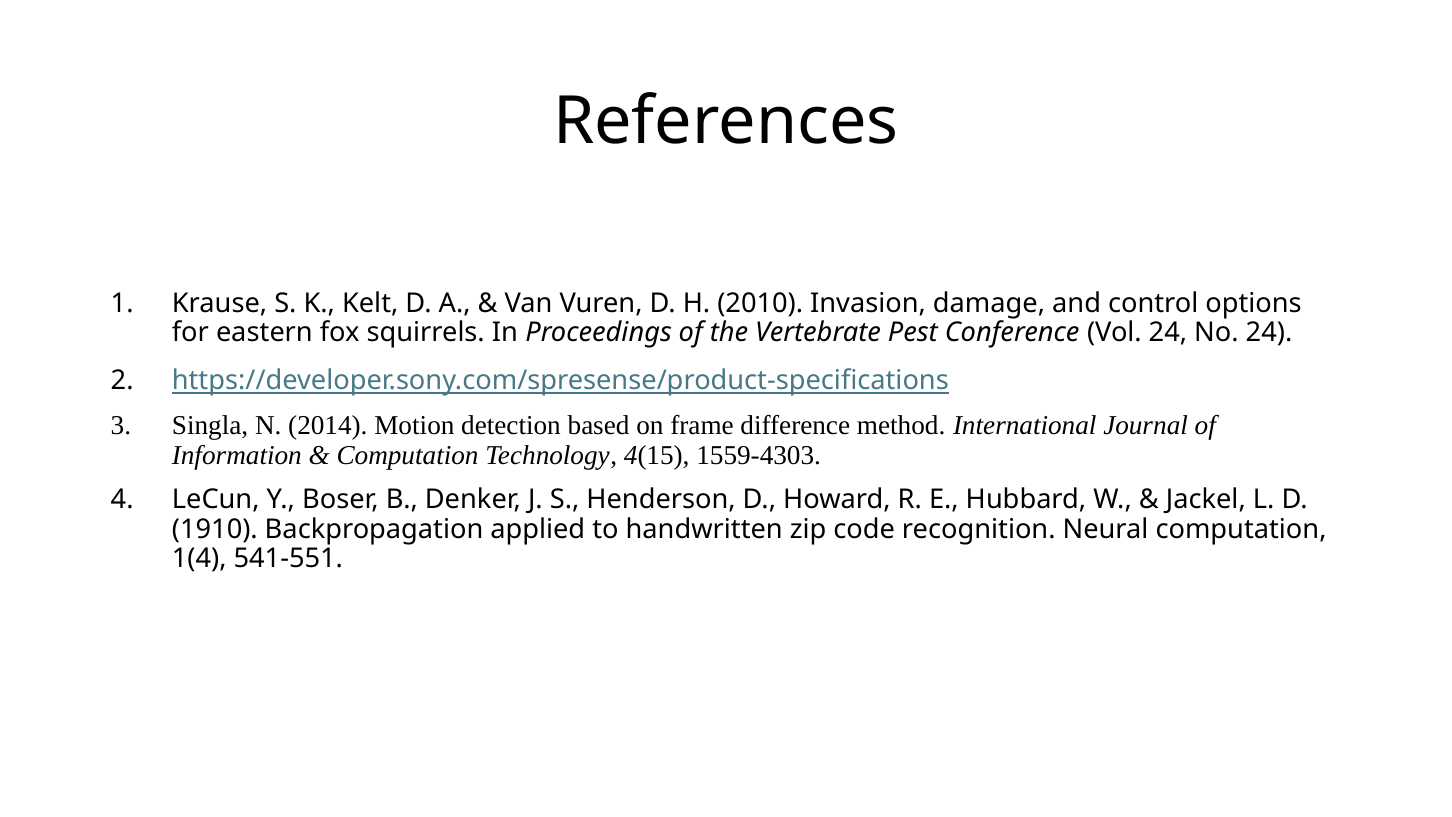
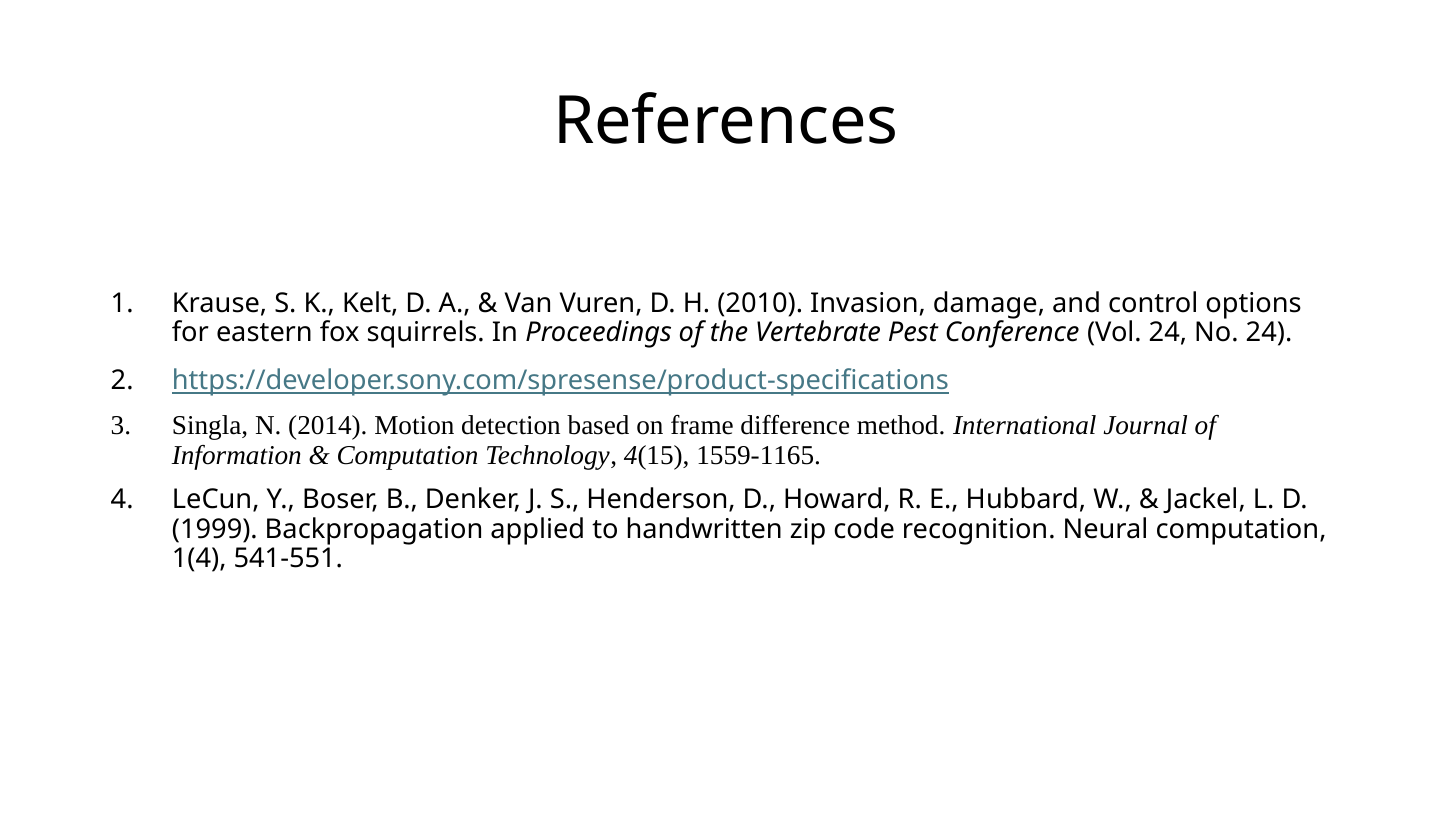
1559-4303: 1559-4303 -> 1559-1165
1910: 1910 -> 1999
